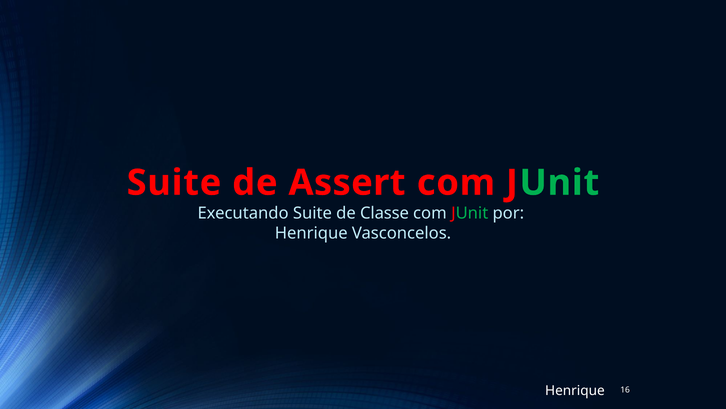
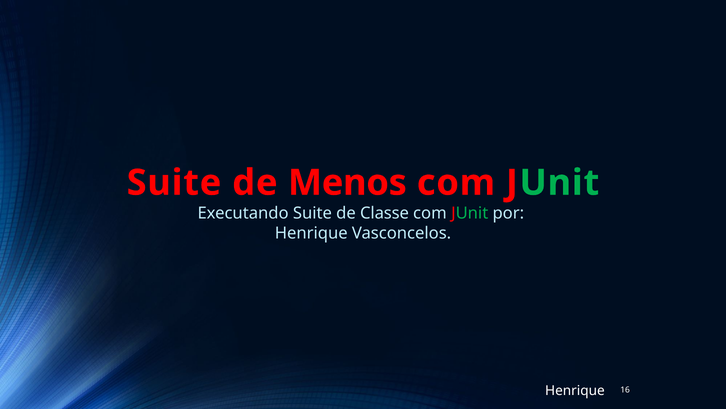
Assert: Assert -> Menos
